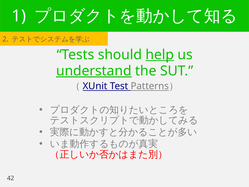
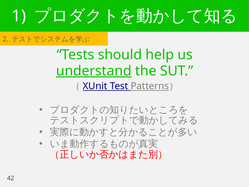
help underline: present -> none
